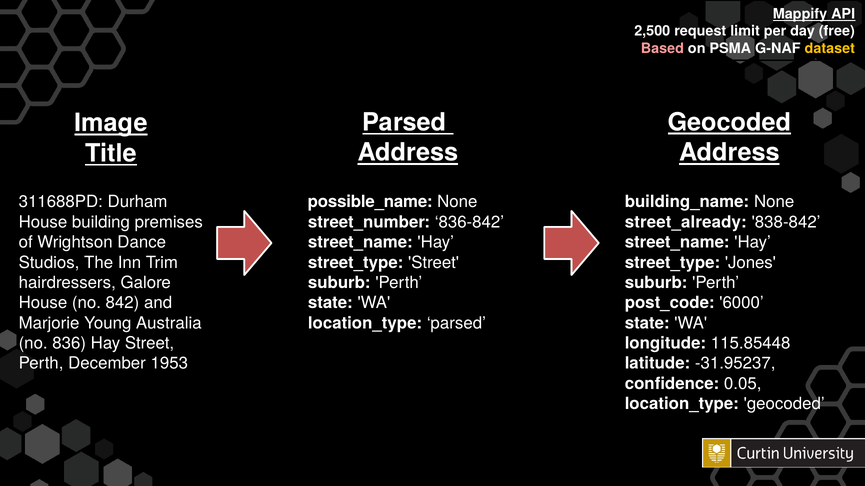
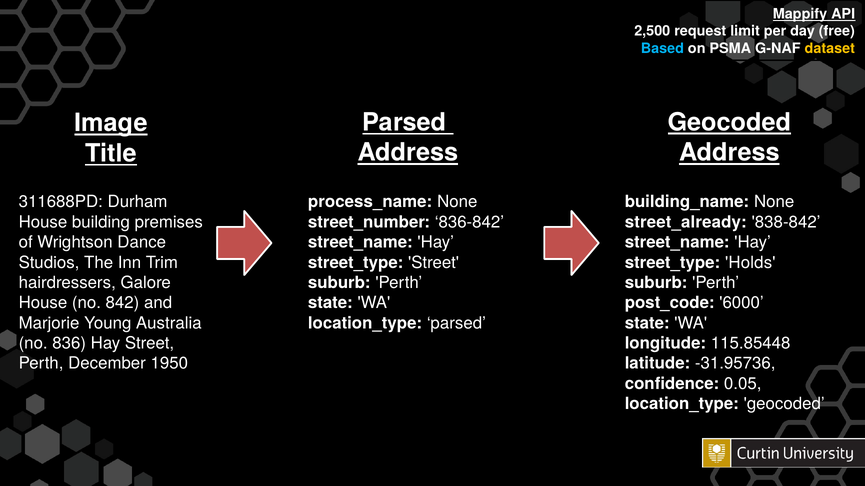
Based colour: pink -> light blue
possible_name: possible_name -> process_name
Jones: Jones -> Holds
1953: 1953 -> 1950
-31.95237: -31.95237 -> -31.95736
